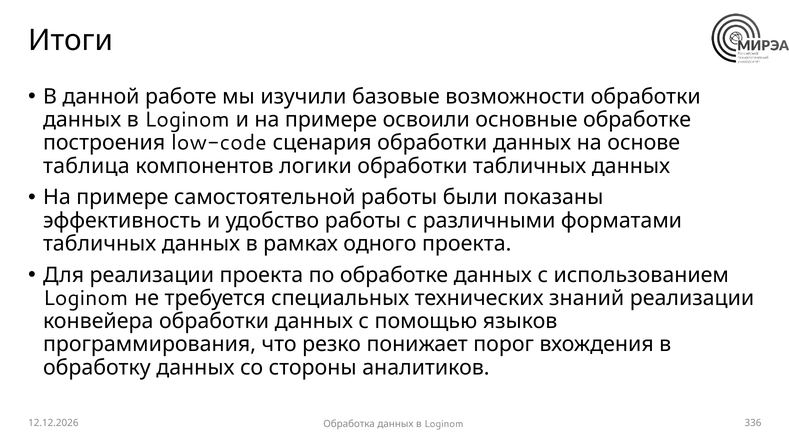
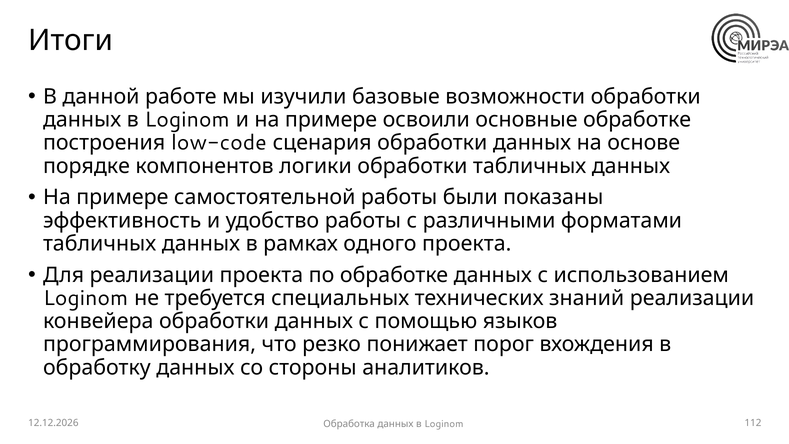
таблица: таблица -> порядке
336: 336 -> 112
